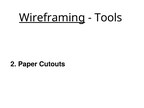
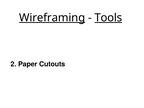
Tools underline: none -> present
